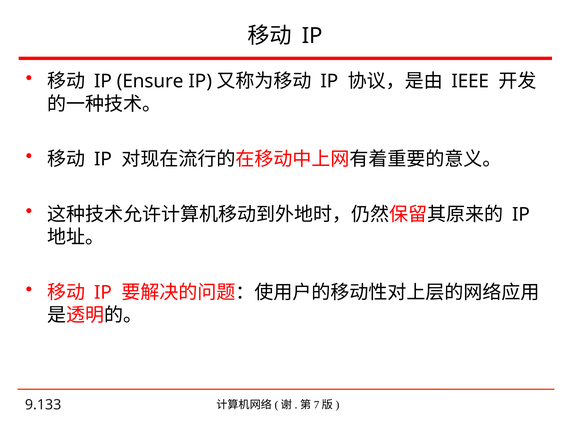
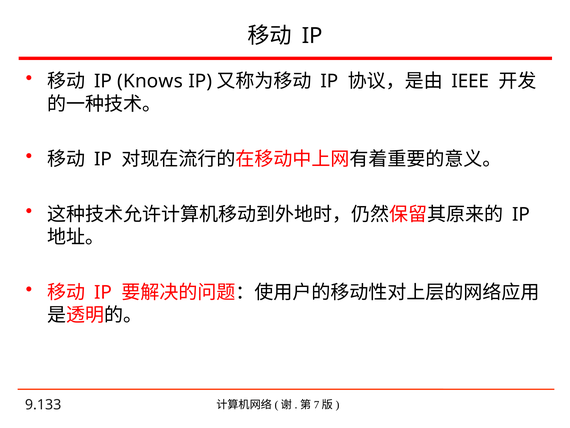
Ensure: Ensure -> Knows
